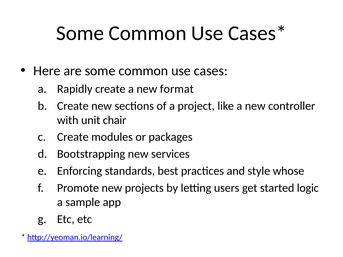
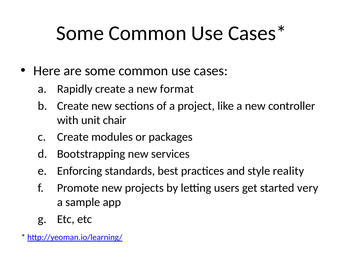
whose: whose -> reality
logic: logic -> very
